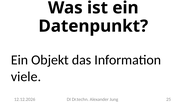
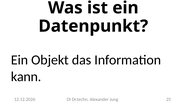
viele: viele -> kann
